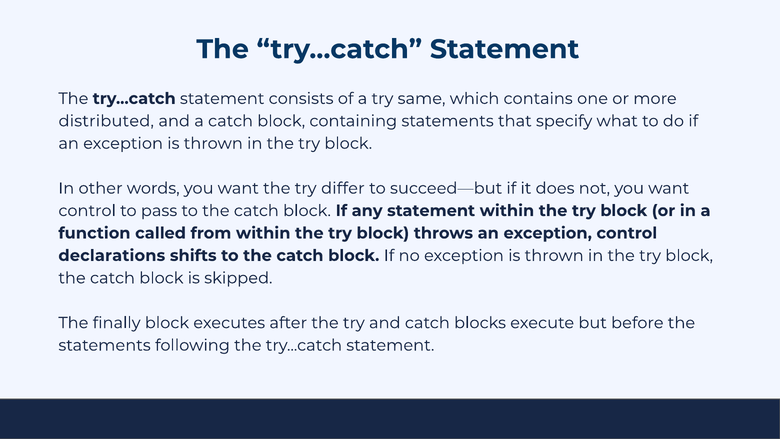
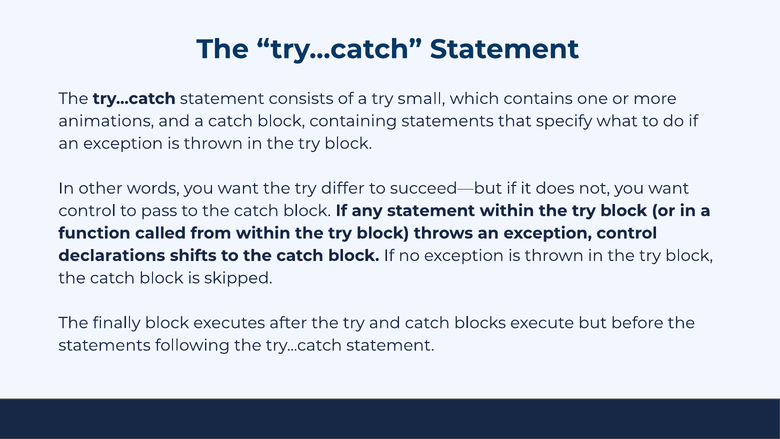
same: same -> small
distributed: distributed -> animations
